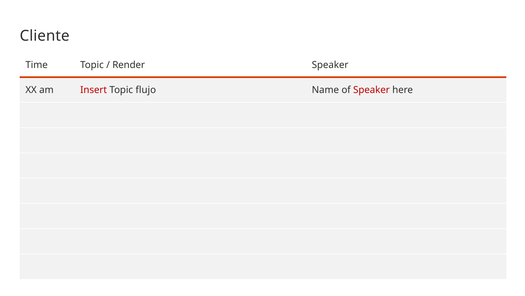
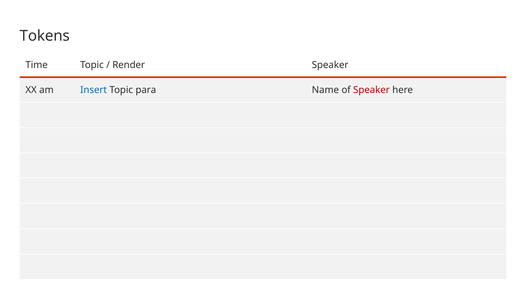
Cliente: Cliente -> Tokens
Insert colour: red -> blue
flujo: flujo -> para
